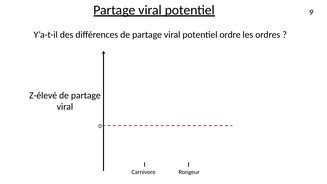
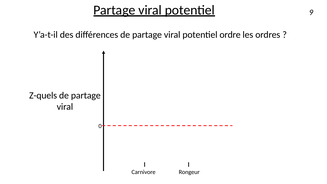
Z-élevé: Z-élevé -> Z-quels
